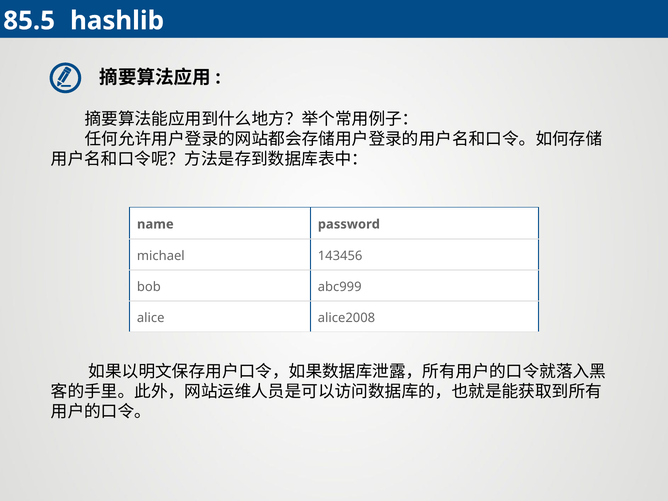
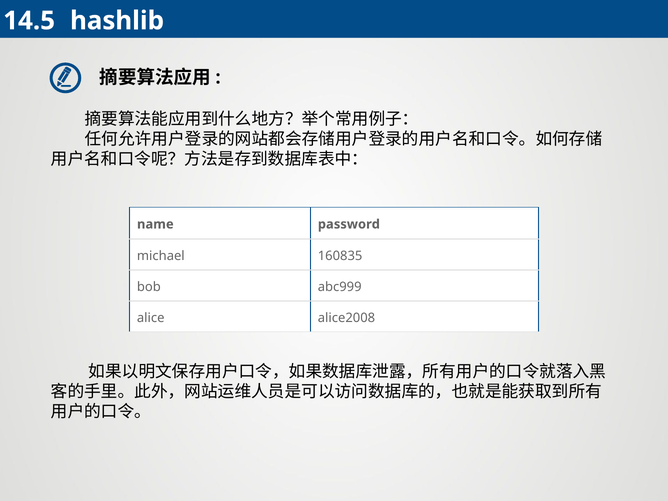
85.5: 85.5 -> 14.5
143456: 143456 -> 160835
